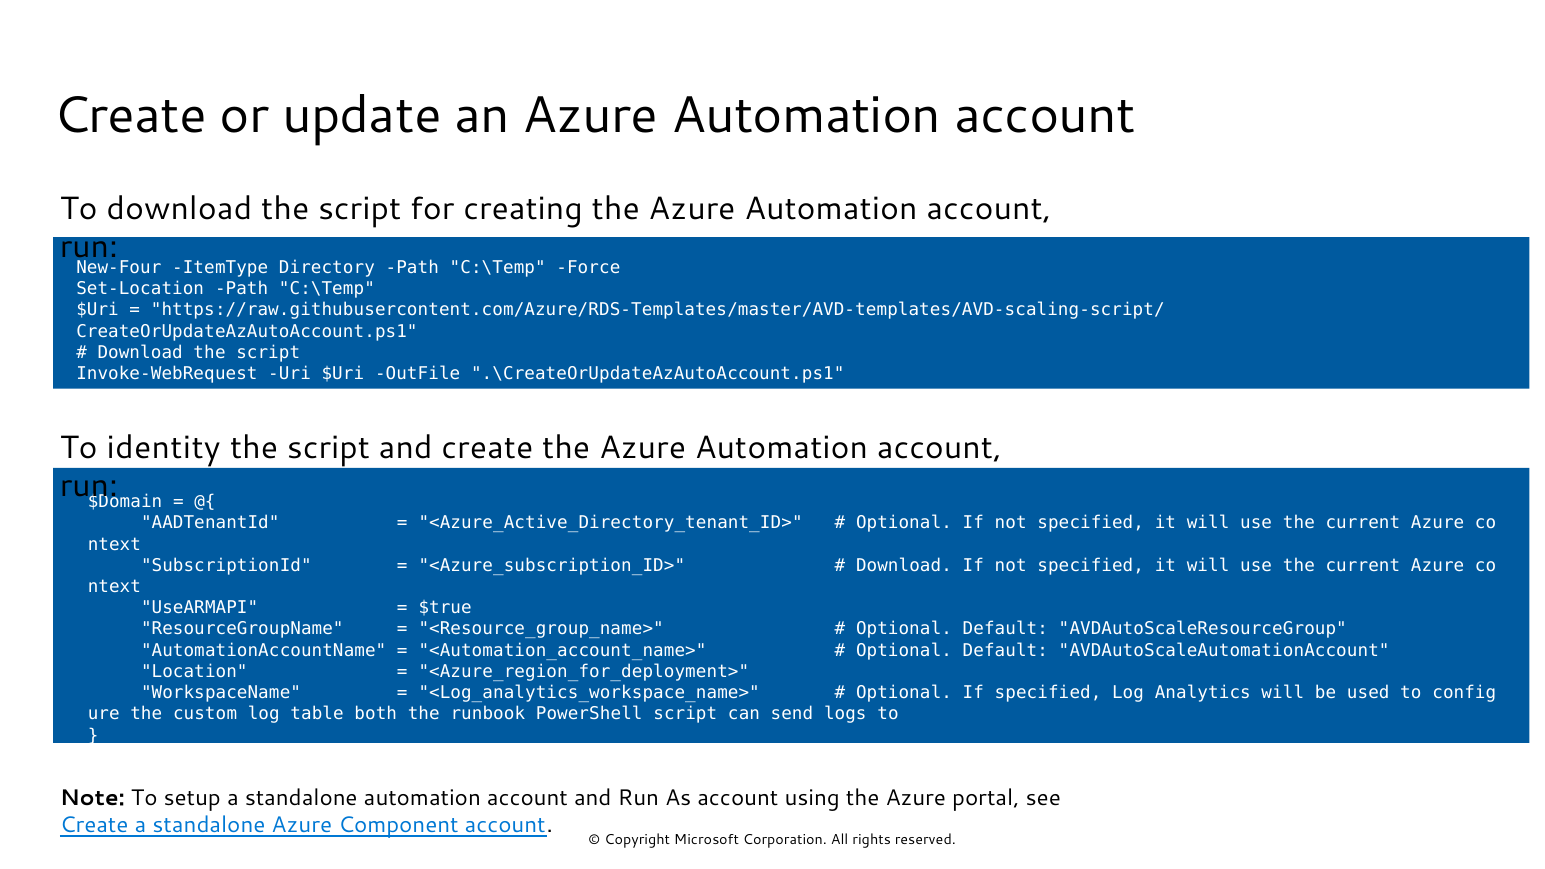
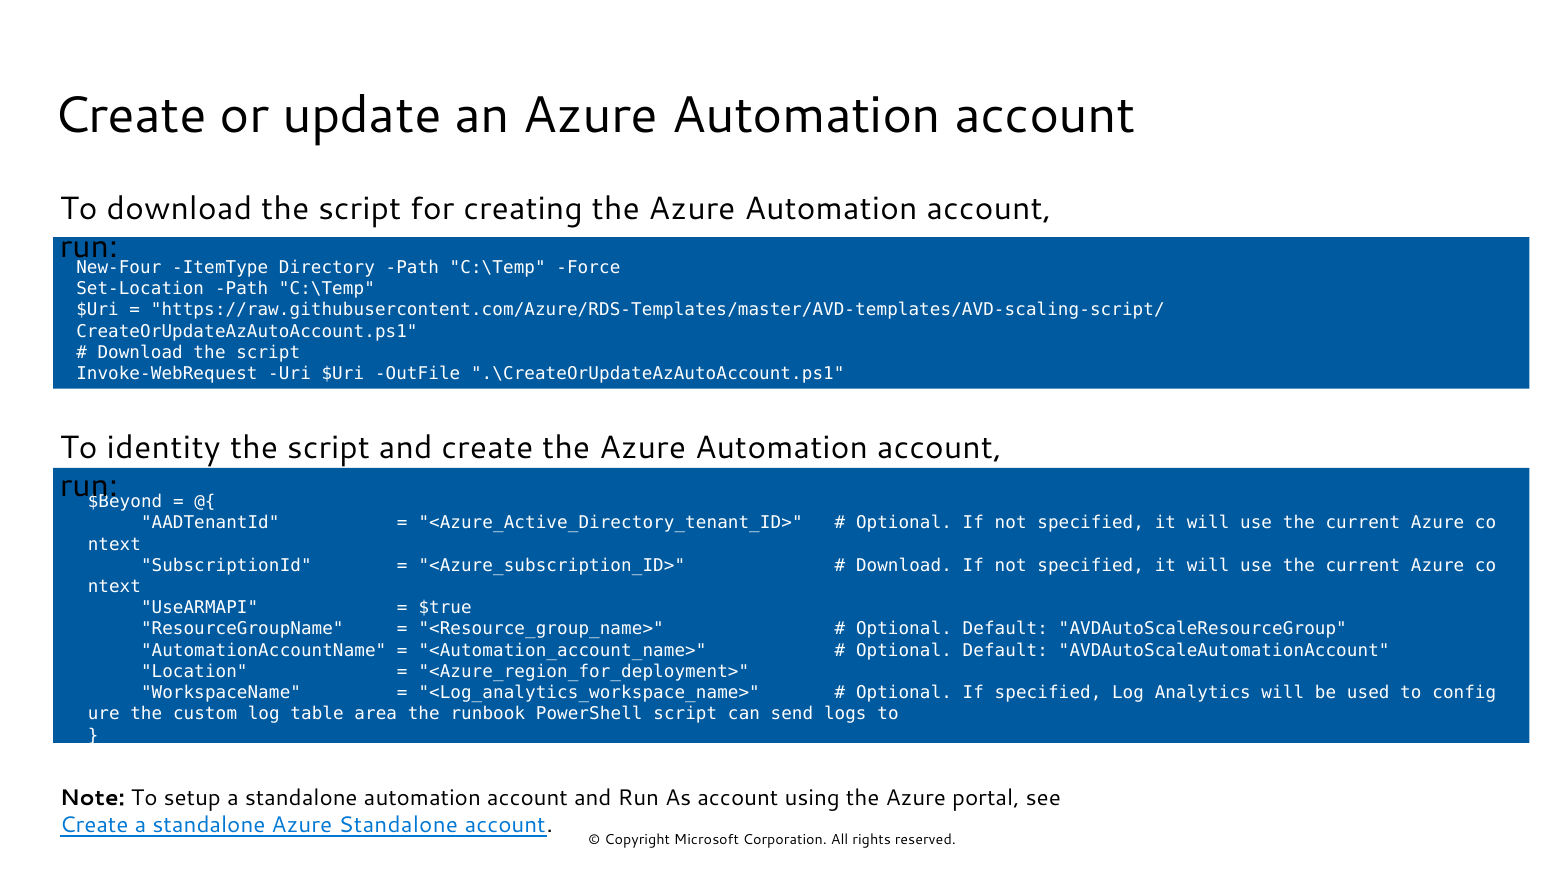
$Domain: $Domain -> $Beyond
both: both -> area
Azure Component: Component -> Standalone
